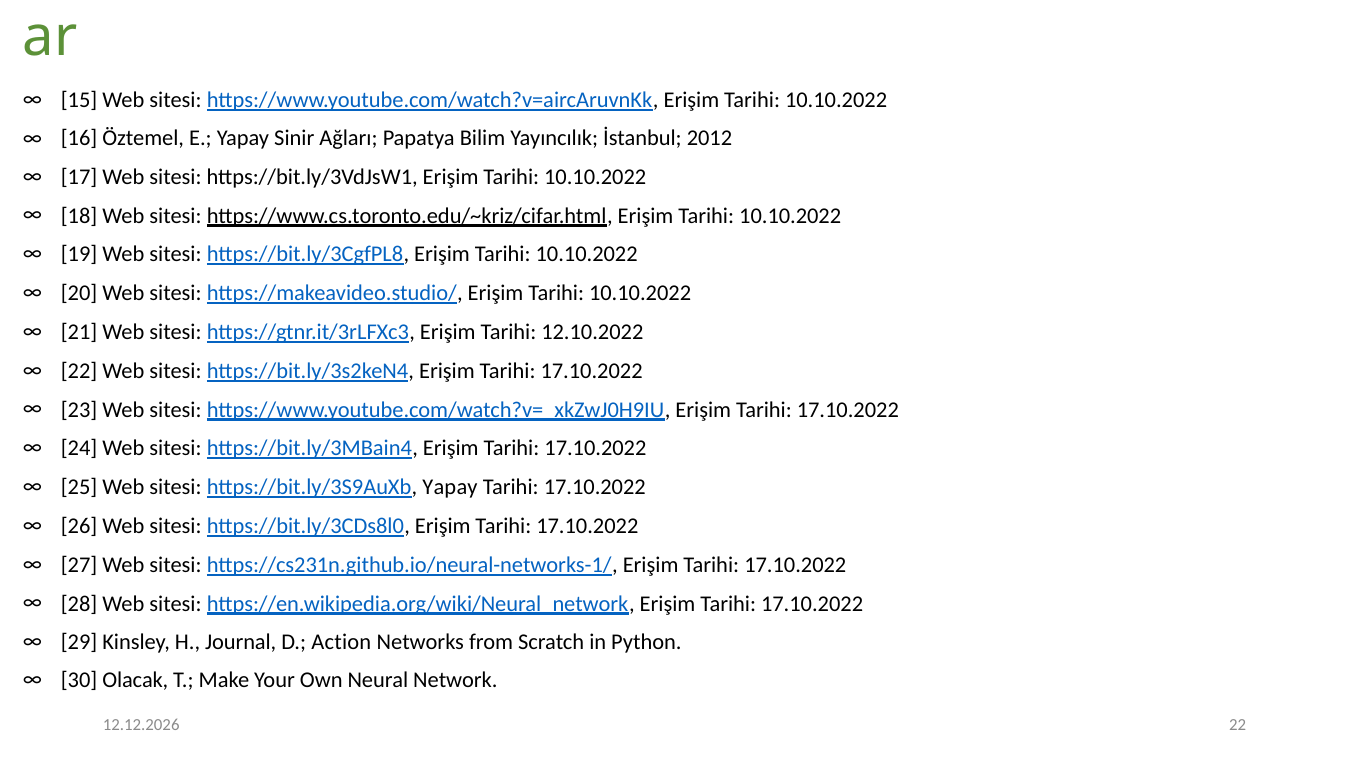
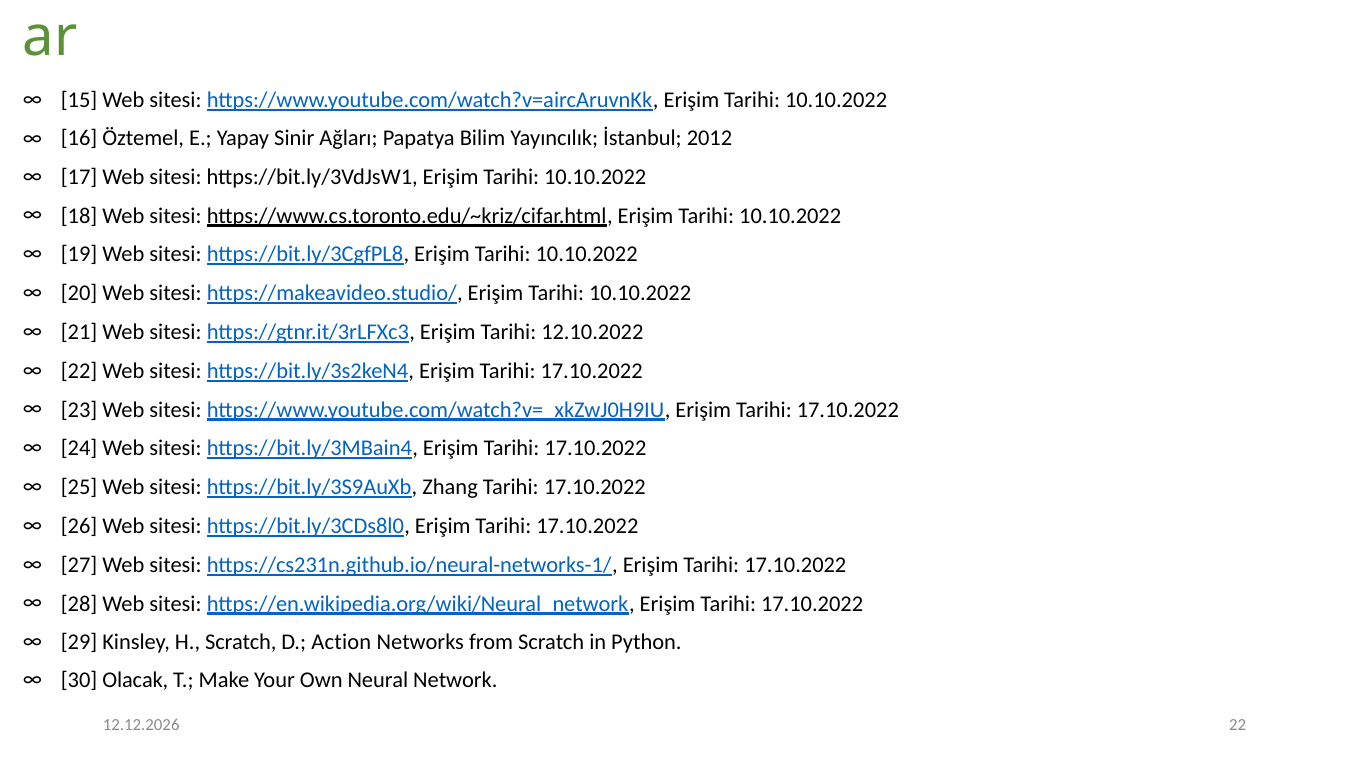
https://bit.ly/3S9AuXb Yapay: Yapay -> Zhang
H Journal: Journal -> Scratch
